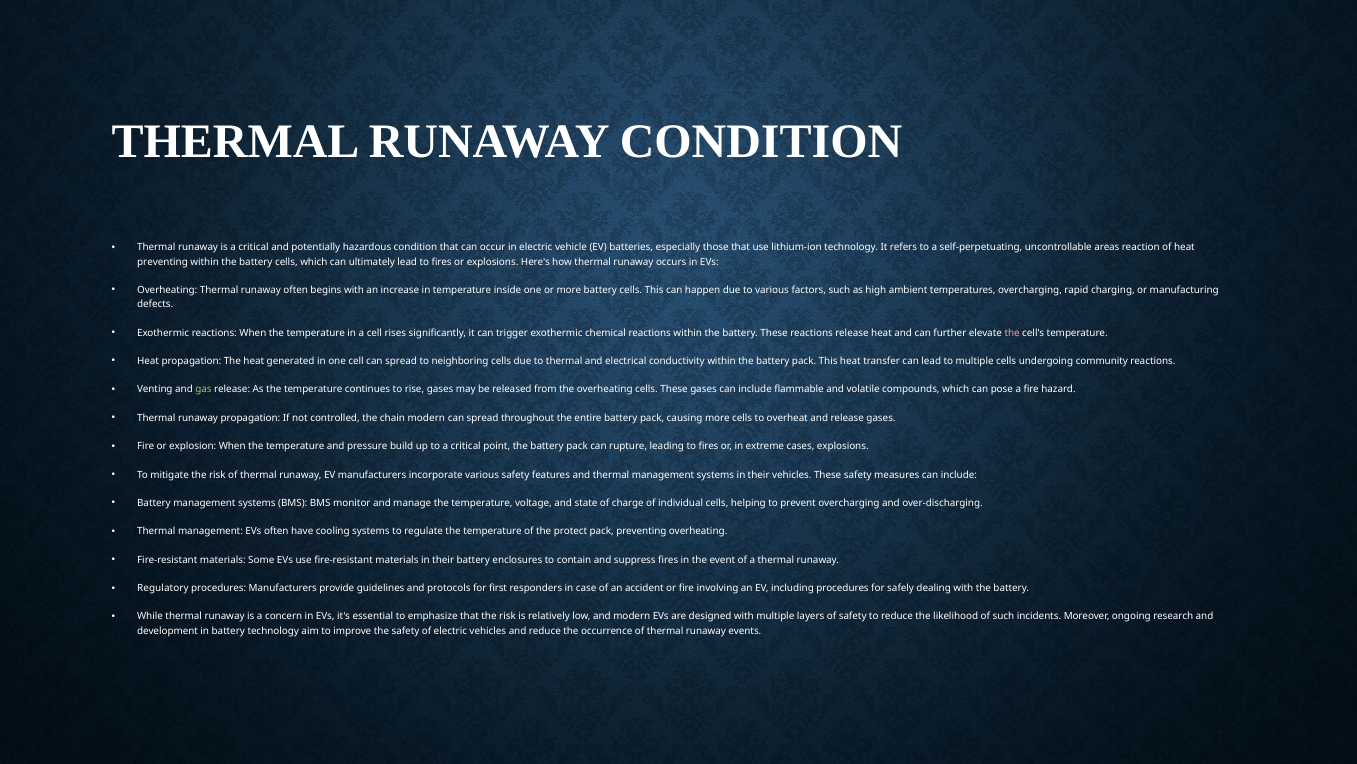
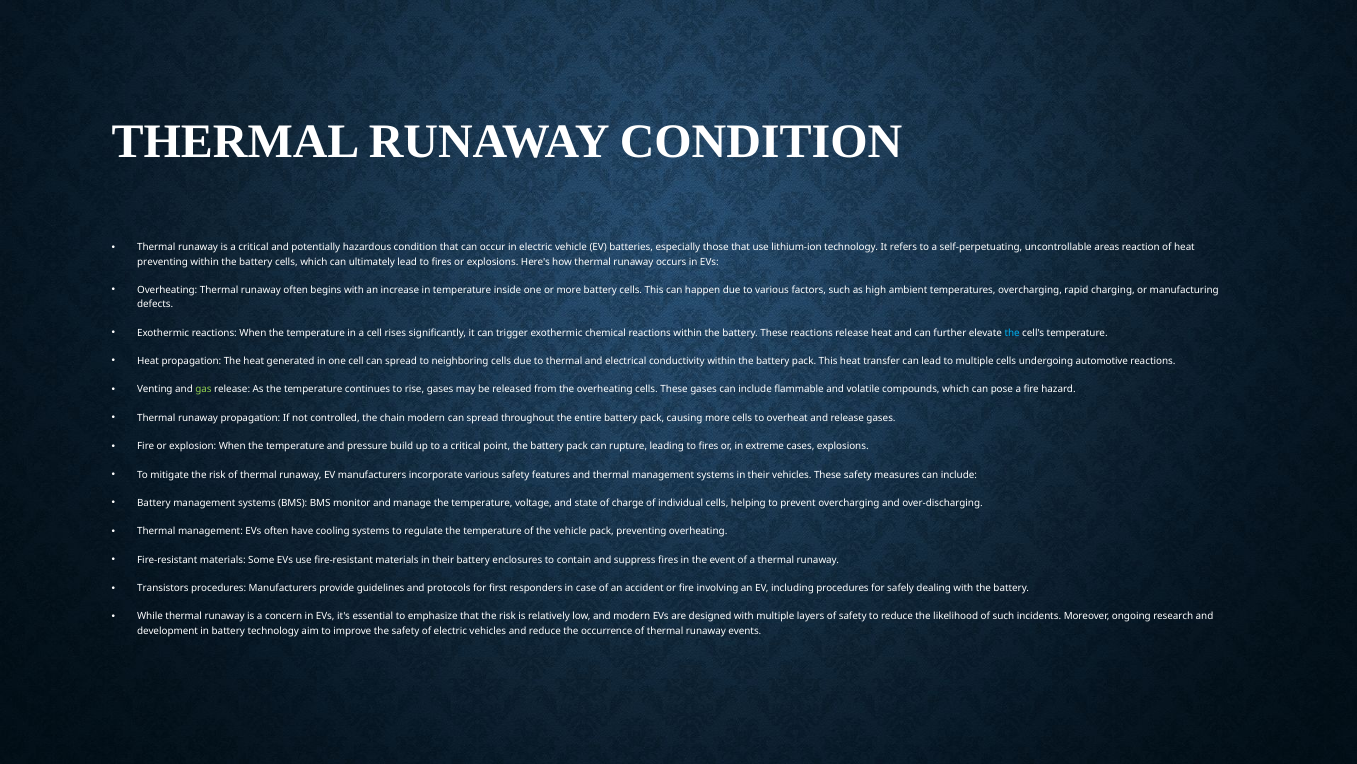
the at (1012, 332) colour: pink -> light blue
community: community -> automotive
the protect: protect -> vehicle
Regulatory: Regulatory -> Transistors
